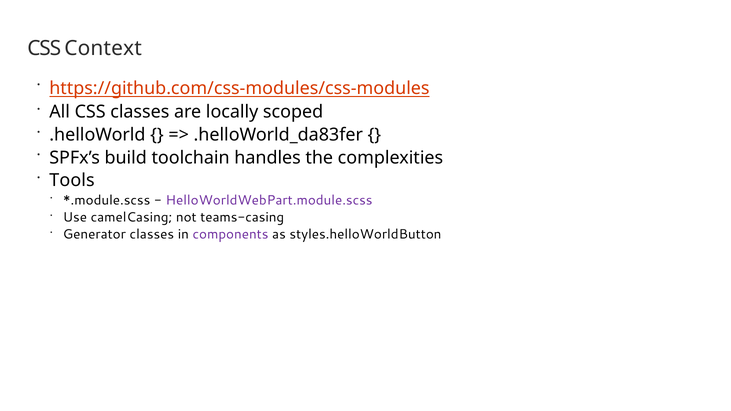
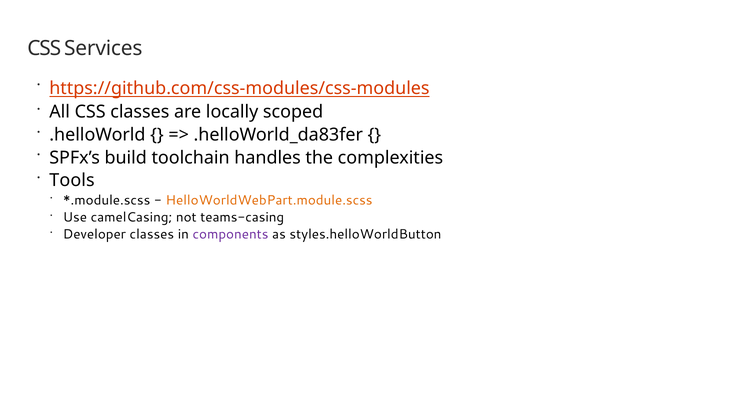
Context: Context -> Services
HelloWorldWebPart.module.scss colour: purple -> orange
Generator: Generator -> Developer
